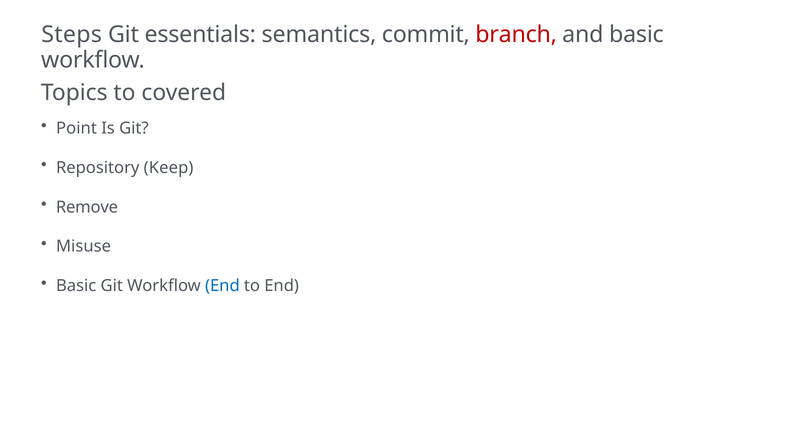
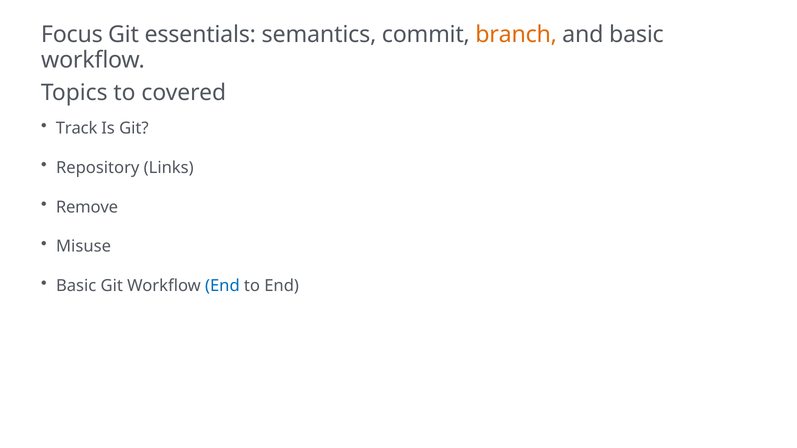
Steps: Steps -> Focus
branch colour: red -> orange
Point: Point -> Track
Keep: Keep -> Links
